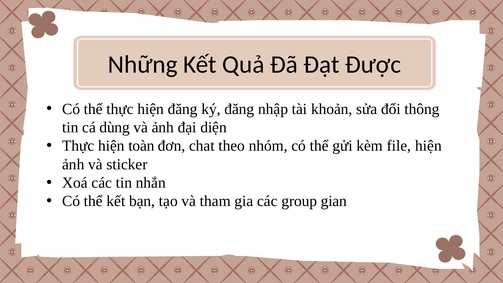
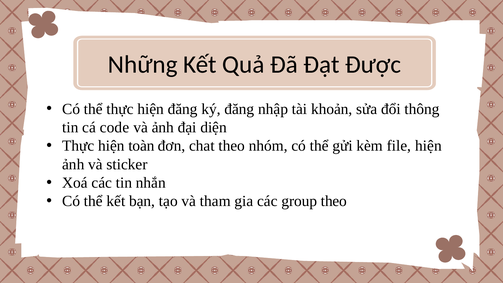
dùng: dùng -> code
group gian: gian -> theo
